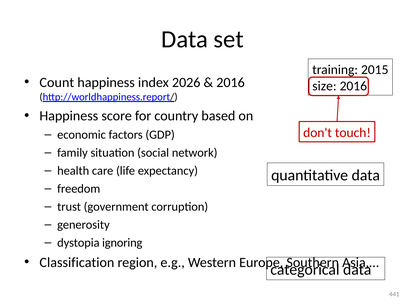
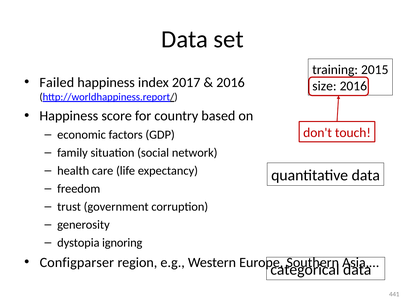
Count: Count -> Failed
2026: 2026 -> 2017
Classification: Classification -> Configparser
